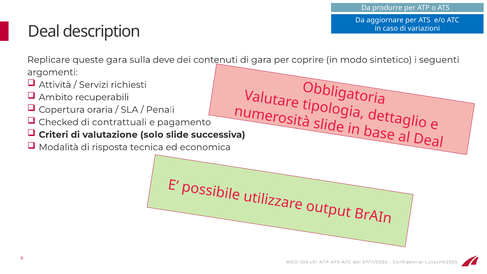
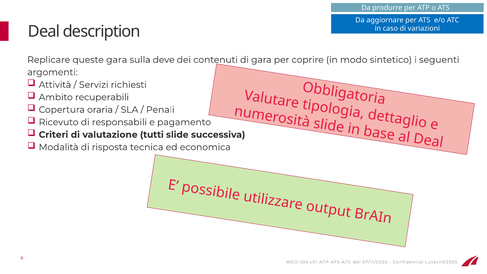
Checked: Checked -> Ricevuto
contrattuali: contrattuali -> responsabili
solo: solo -> tutti
